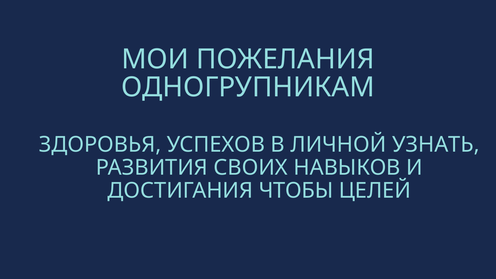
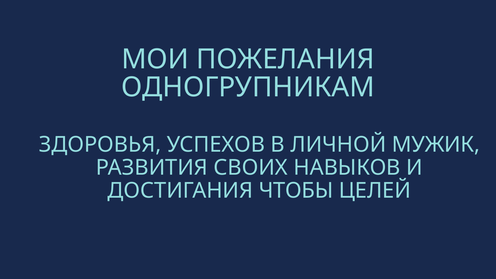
УЗНАТЬ: УЗНАТЬ -> МУЖИК
